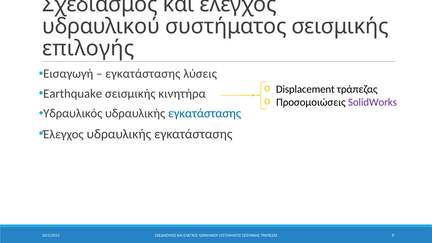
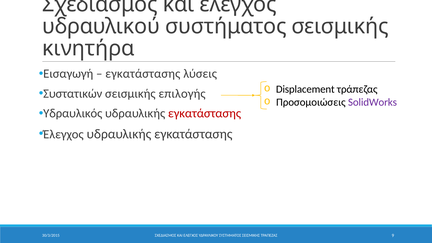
επιλογής: επιλογής -> κινητήρα
Earthquake: Earthquake -> Συστατικών
κινητήρα: κινητήρα -> επιλογής
εγκατάστασης at (205, 114) colour: blue -> red
